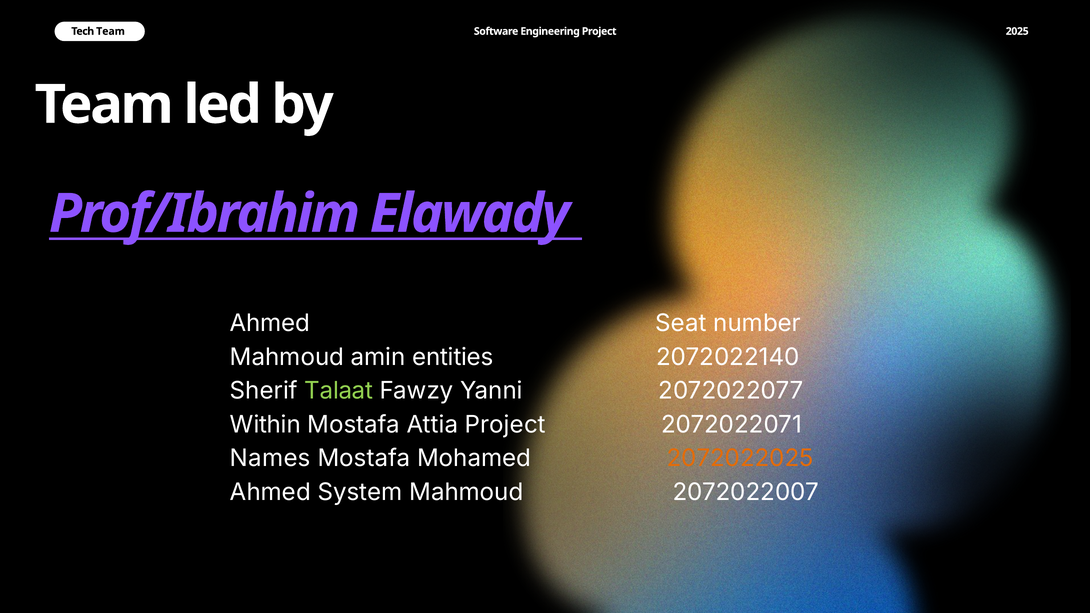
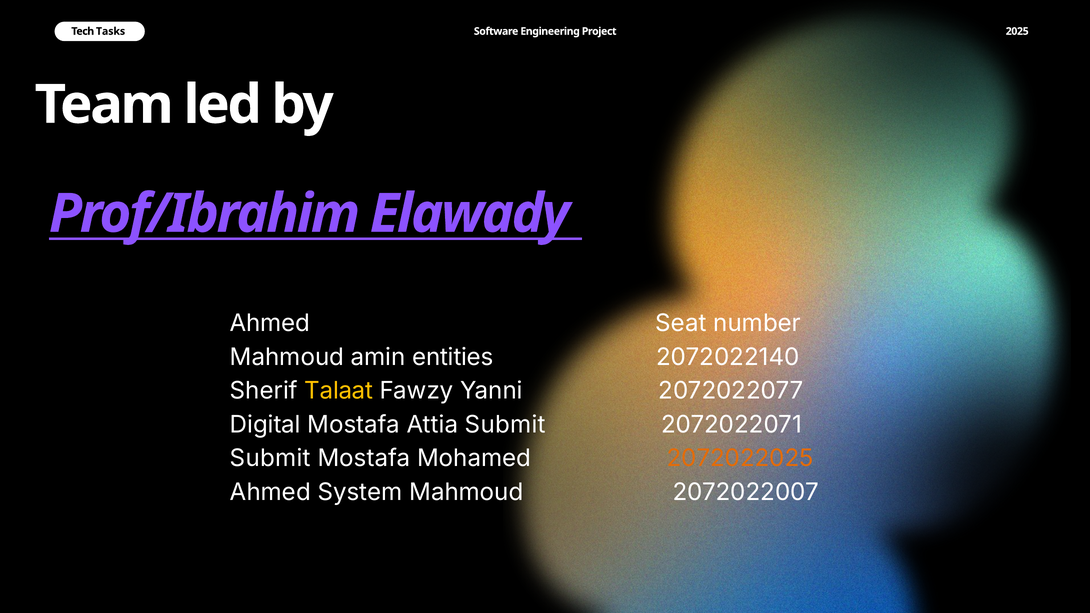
Tech Team: Team -> Tasks
Talaat colour: light green -> yellow
Within: Within -> Digital
Attia Project: Project -> Submit
Names at (270, 458): Names -> Submit
